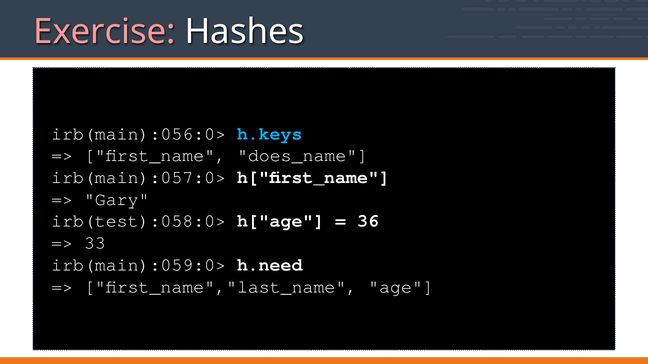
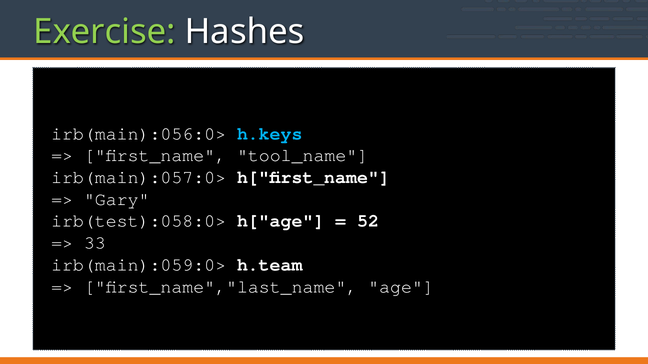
Exercise colour: pink -> light green
does_name: does_name -> tool_name
36: 36 -> 52
h.need: h.need -> h.team
